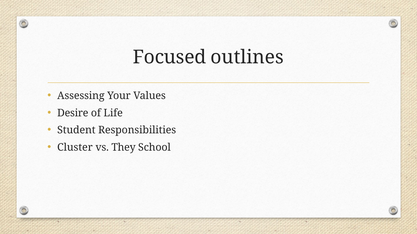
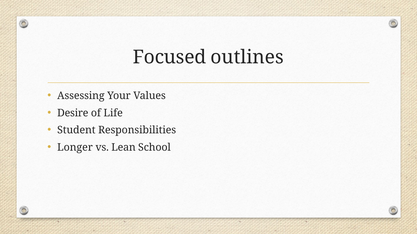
Cluster: Cluster -> Longer
They: They -> Lean
